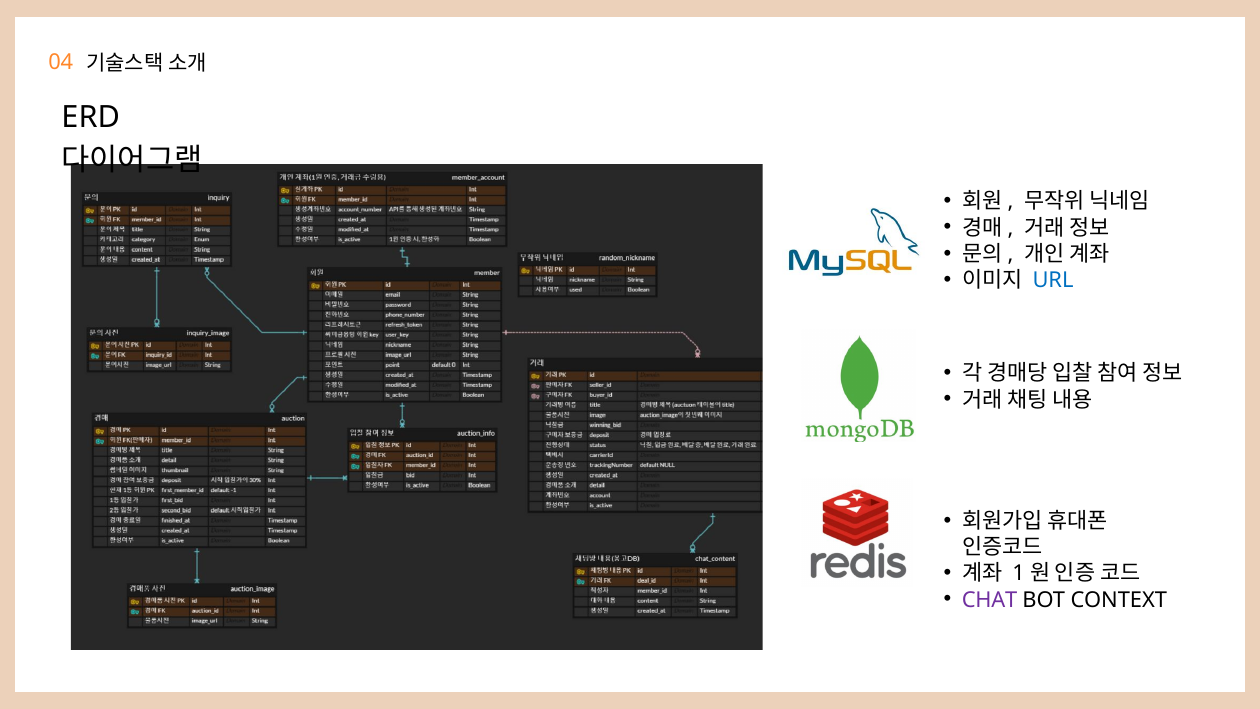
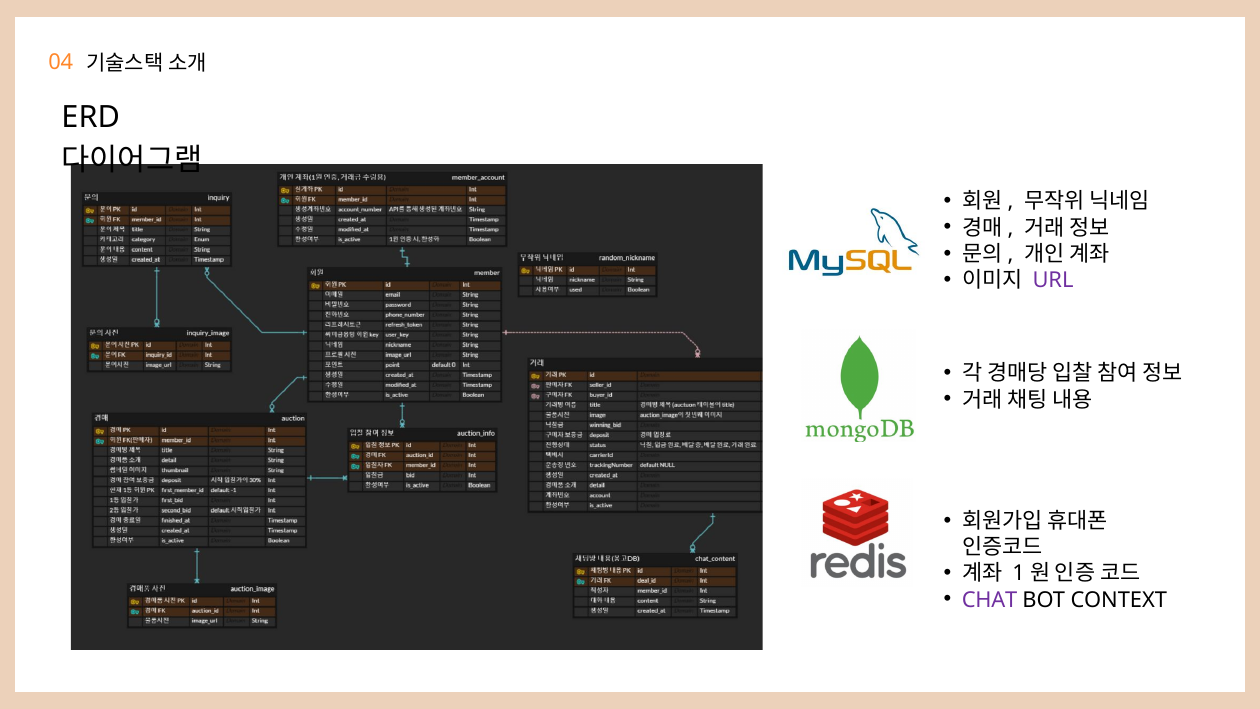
URL colour: blue -> purple
